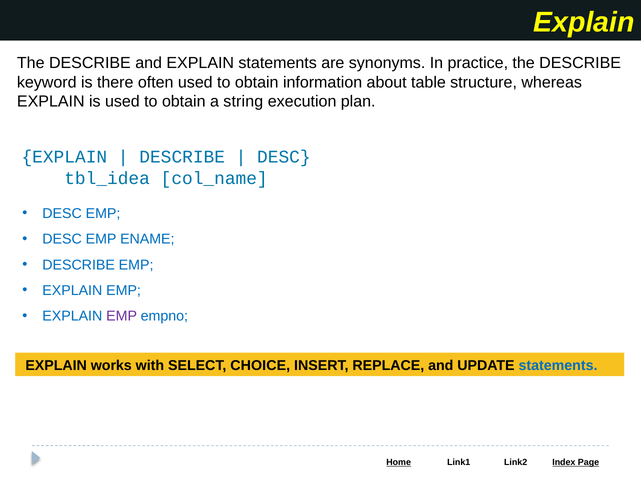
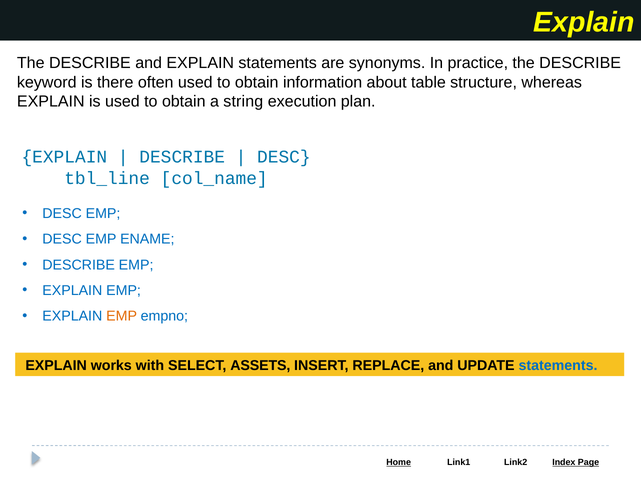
tbl_idea: tbl_idea -> tbl_line
EMP at (122, 316) colour: purple -> orange
CHOICE: CHOICE -> ASSETS
